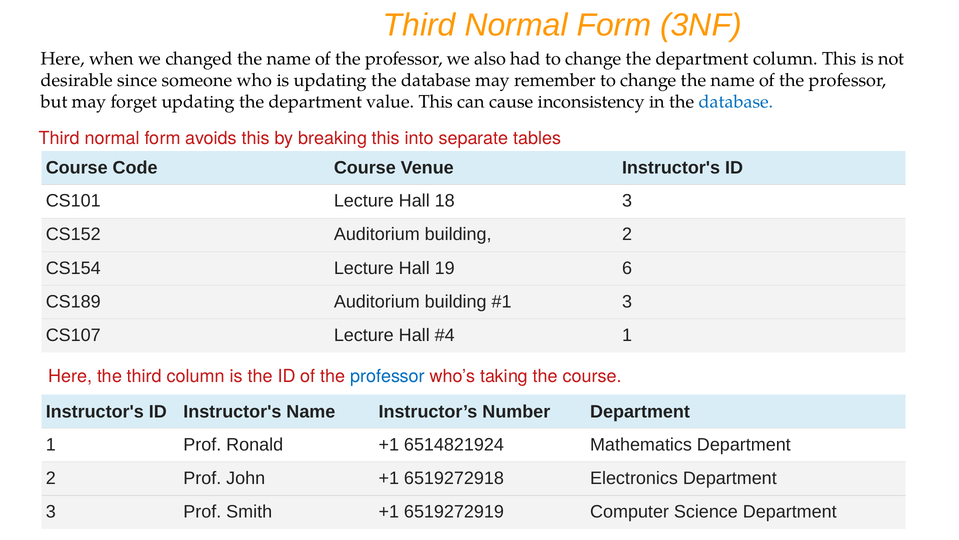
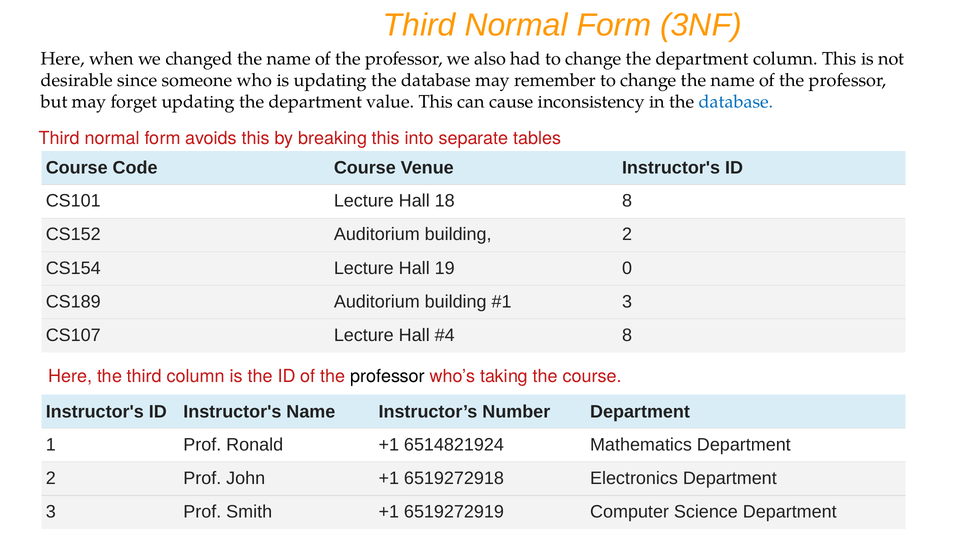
18 3: 3 -> 8
6: 6 -> 0
1 at (627, 335): 1 -> 8
professor at (388, 376) colour: blue -> black
